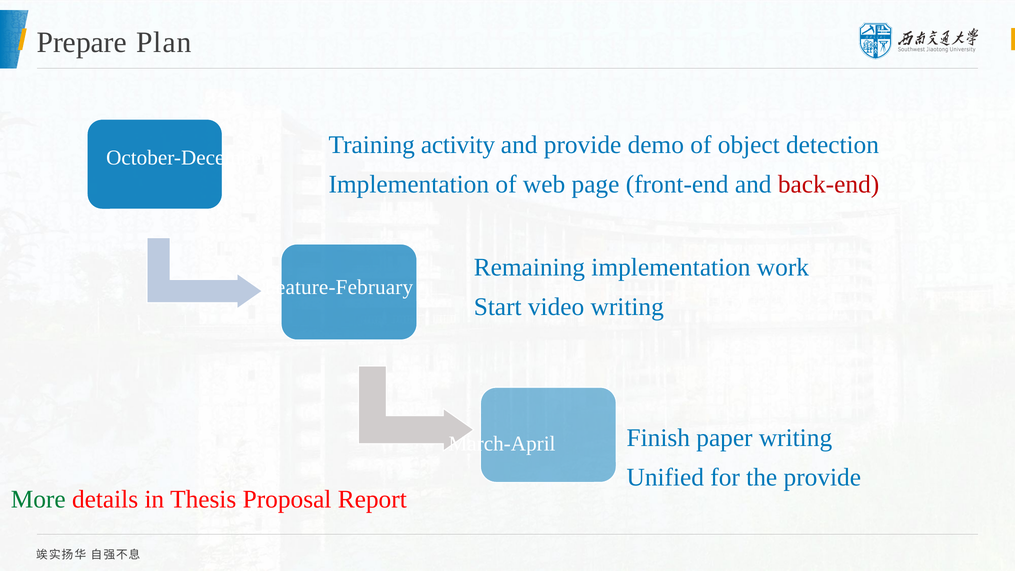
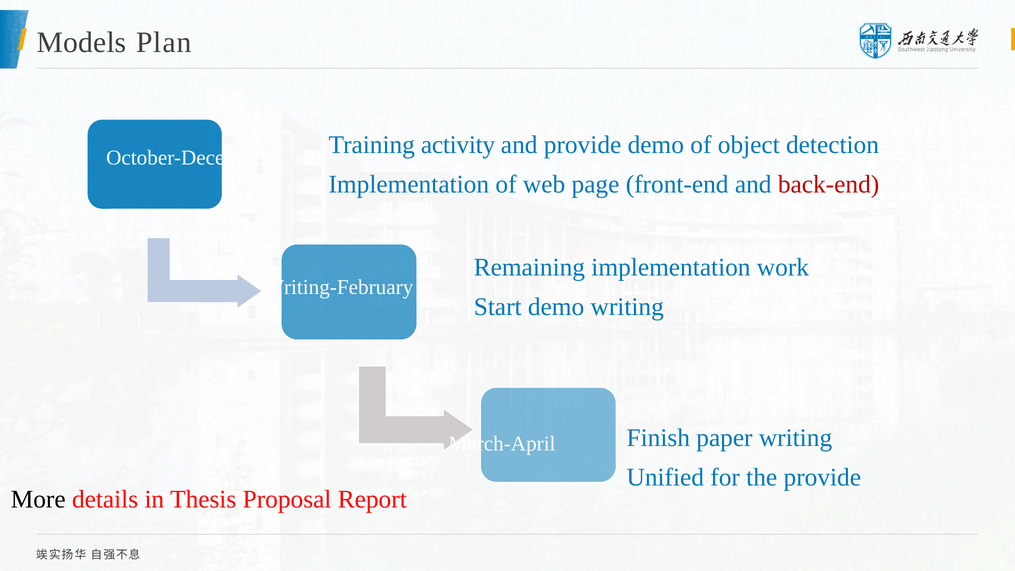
Prepare: Prepare -> Models
Feature-February: Feature-February -> Writing-February
Start video: video -> demo
More colour: green -> black
